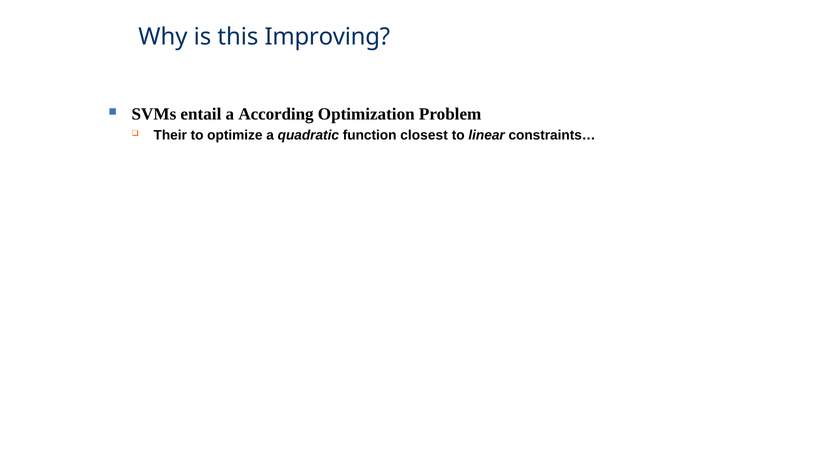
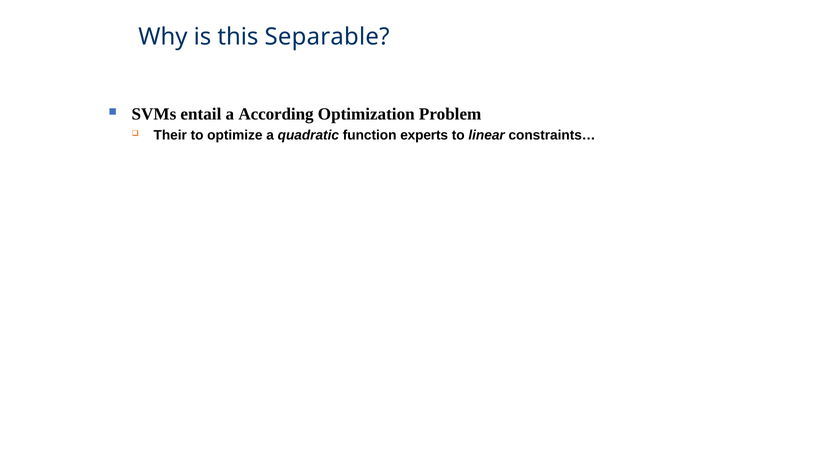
Improving: Improving -> Separable
closest: closest -> experts
